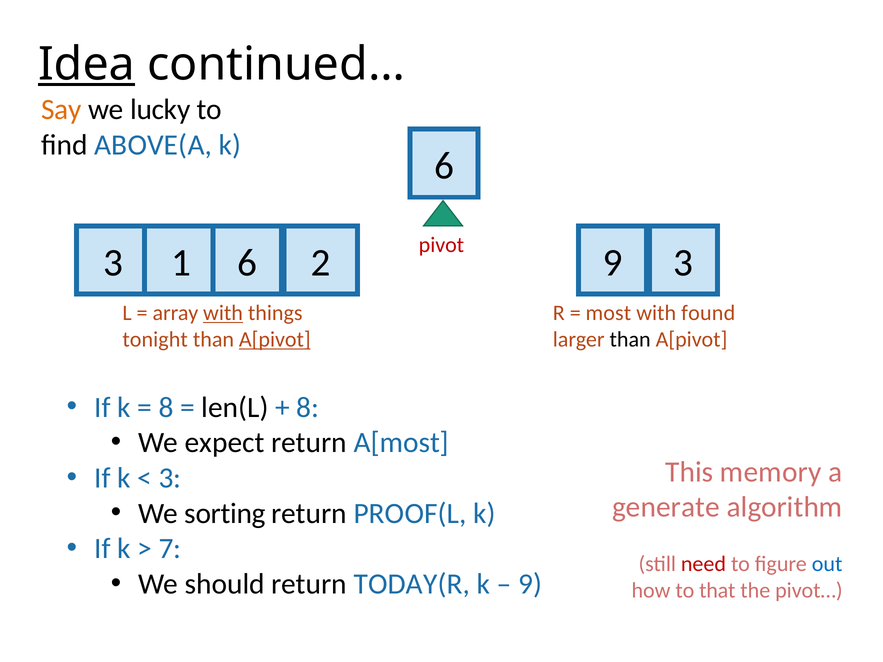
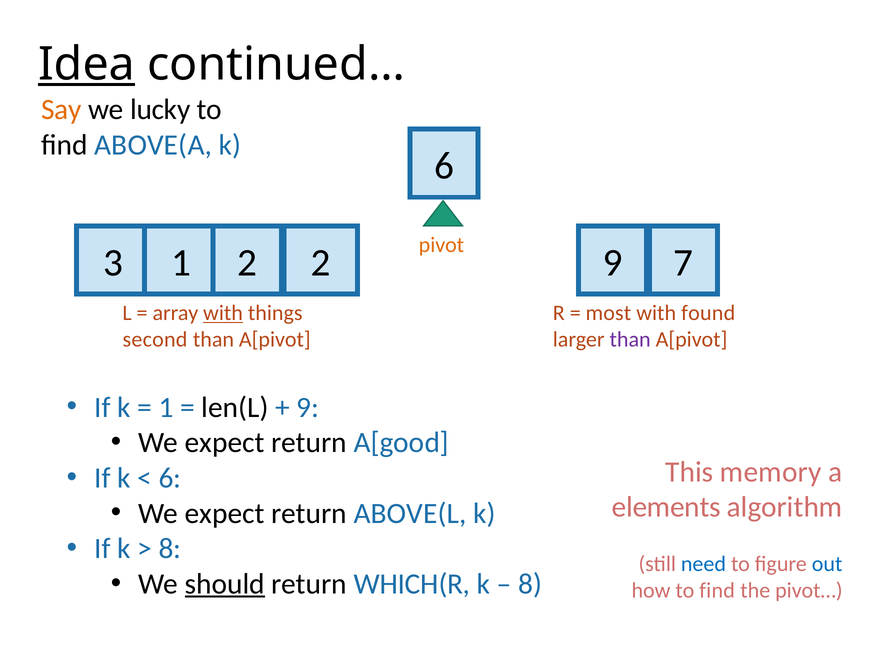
1 6: 6 -> 2
pivot colour: red -> orange
9 3: 3 -> 7
tonight: tonight -> second
A[pivot at (275, 340) underline: present -> none
than at (630, 340) colour: black -> purple
8 at (166, 408): 8 -> 1
8 at (308, 408): 8 -> 9
A[most: A[most -> A[good
3 at (170, 478): 3 -> 6
generate: generate -> elements
sorting at (225, 514): sorting -> expect
PROOF(L: PROOF(L -> ABOVE(L
7 at (170, 549): 7 -> 8
need colour: red -> blue
should underline: none -> present
TODAY(R: TODAY(R -> WHICH(R
9 at (530, 584): 9 -> 8
how to that: that -> find
